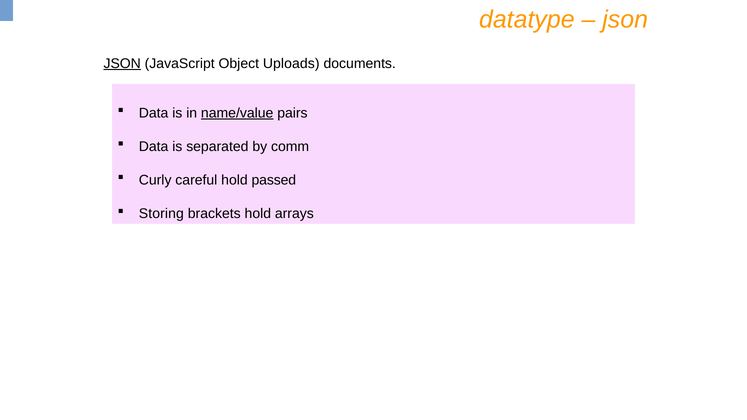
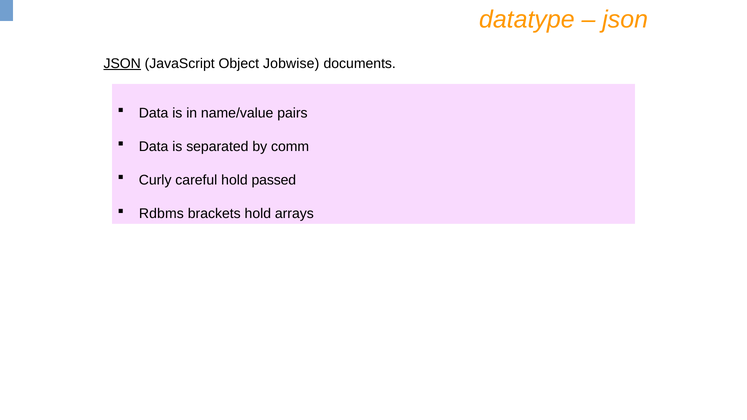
Uploads: Uploads -> Jobwise
name/value underline: present -> none
Storing: Storing -> Rdbms
